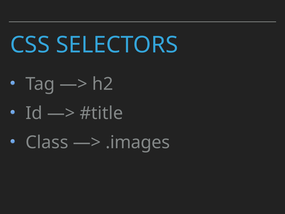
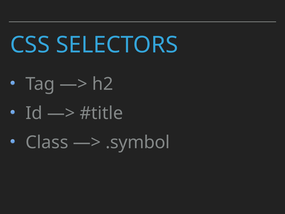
.images: .images -> .symbol
